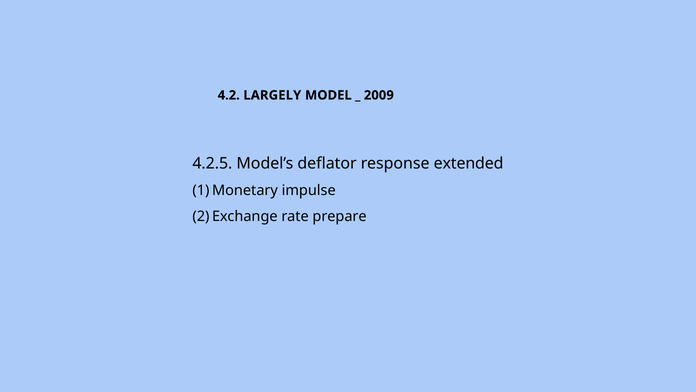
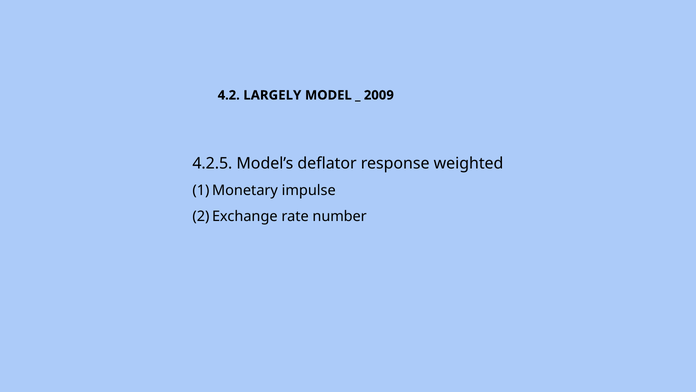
extended: extended -> weighted
prepare: prepare -> number
